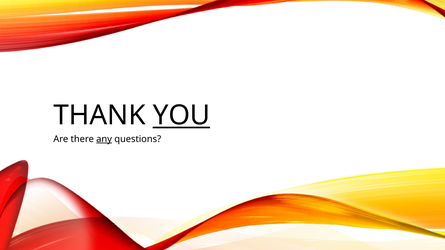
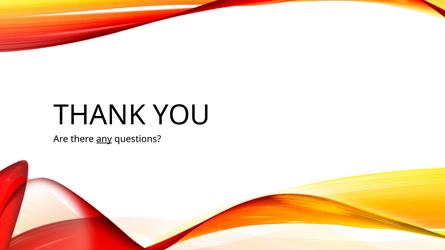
YOU underline: present -> none
